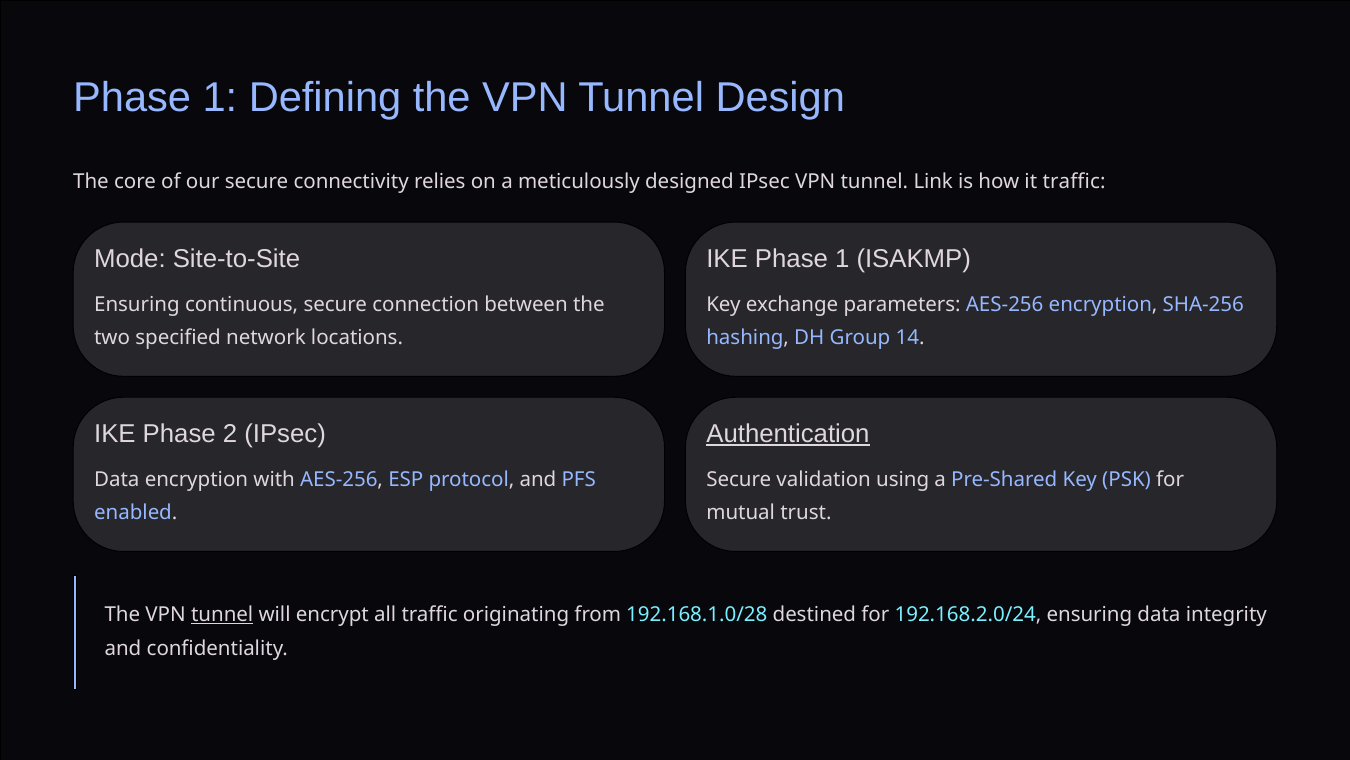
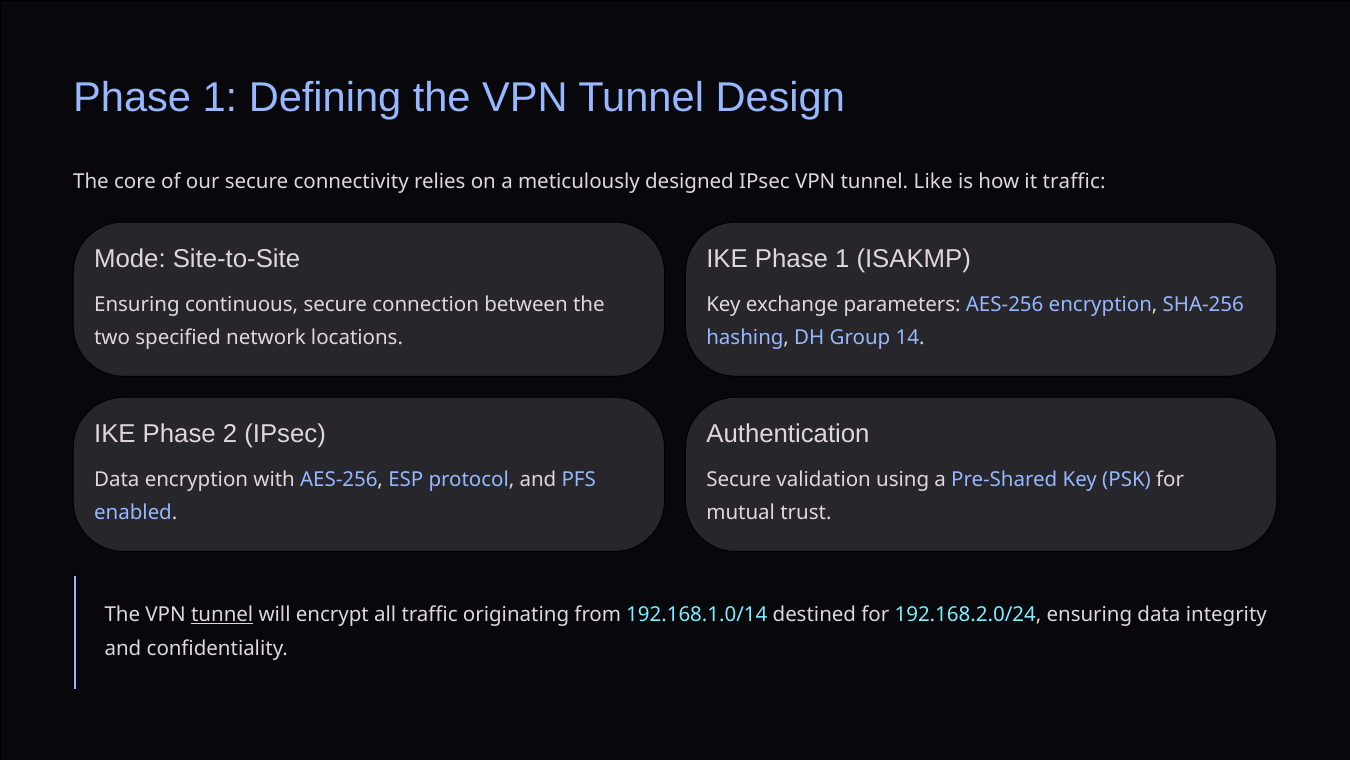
Link: Link -> Like
Authentication underline: present -> none
192.168.1.0/28: 192.168.1.0/28 -> 192.168.1.0/14
